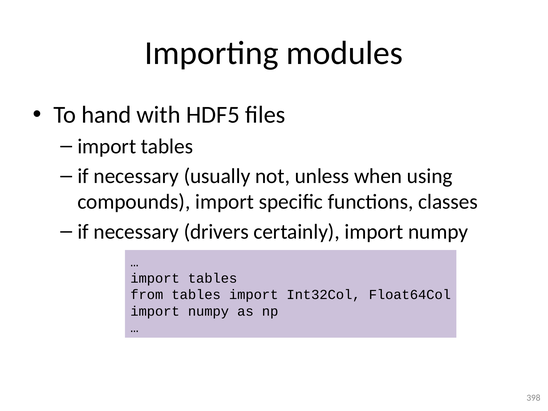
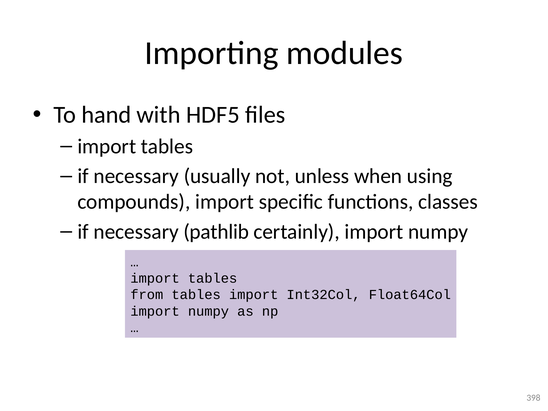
drivers: drivers -> pathlib
